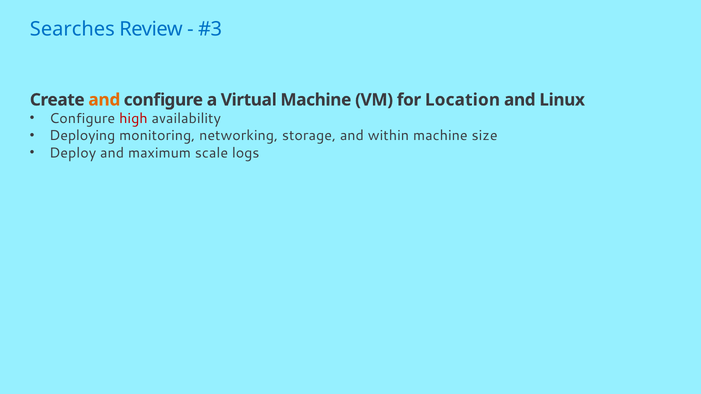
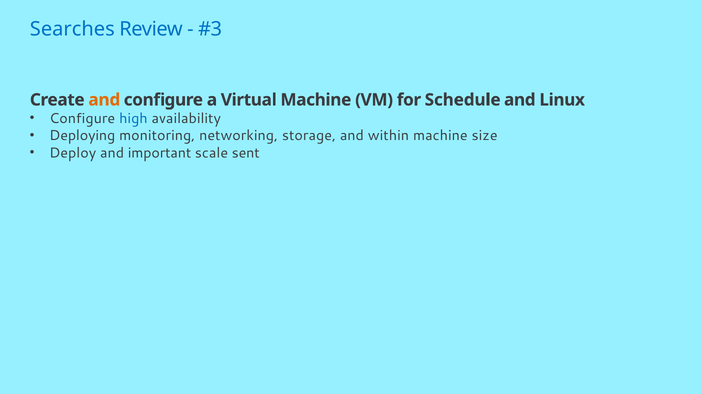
Location: Location -> Schedule
high colour: red -> blue
maximum: maximum -> important
logs: logs -> sent
